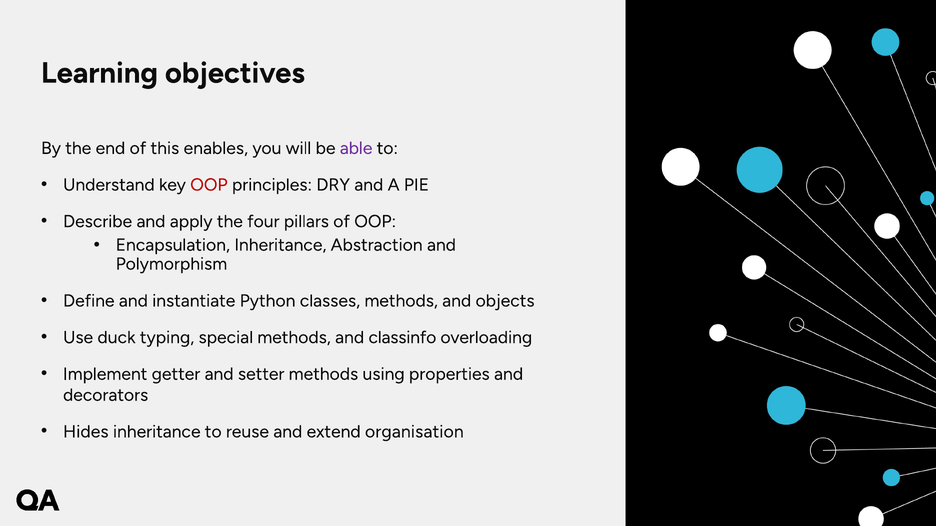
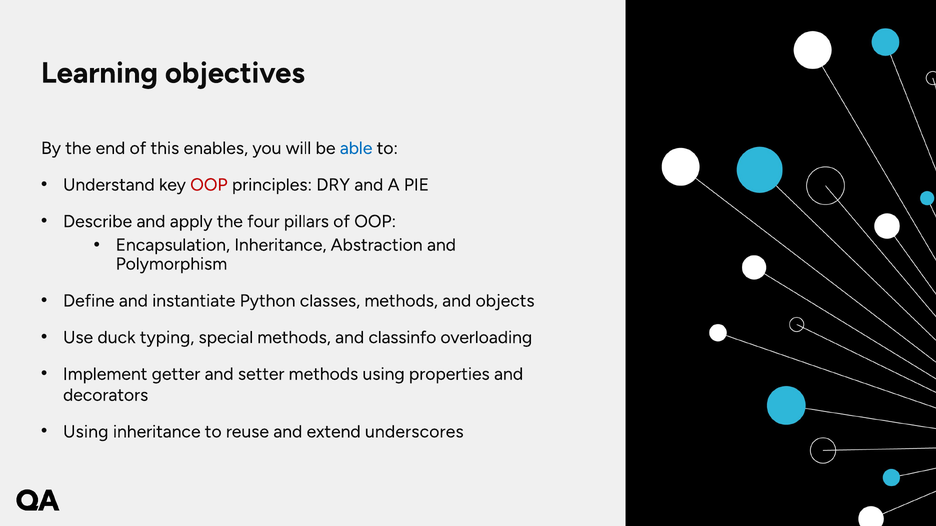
able colour: purple -> blue
Hides at (86, 432): Hides -> Using
organisation: organisation -> underscores
